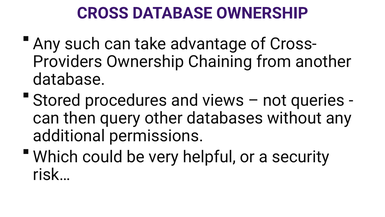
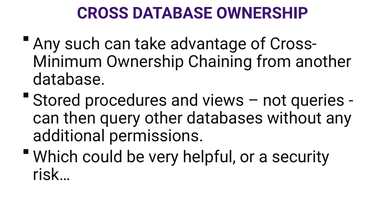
Providers: Providers -> Minimum
